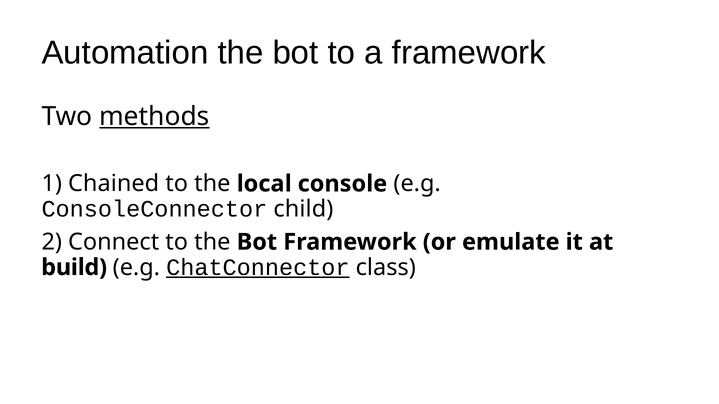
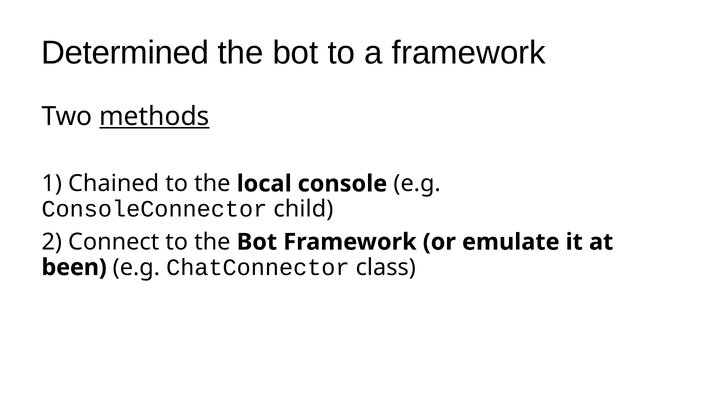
Automation: Automation -> Determined
build: build -> been
ChatConnector underline: present -> none
